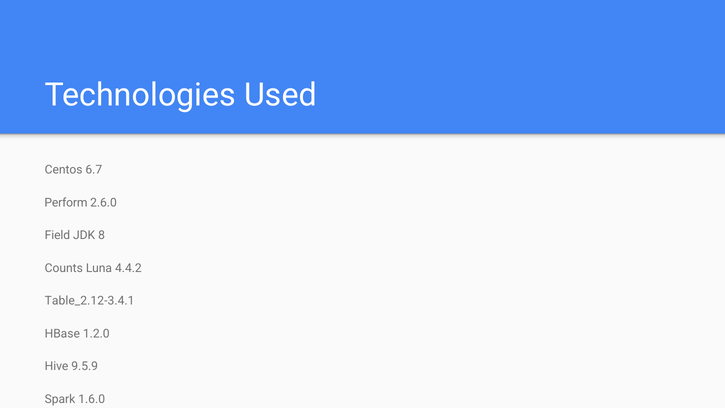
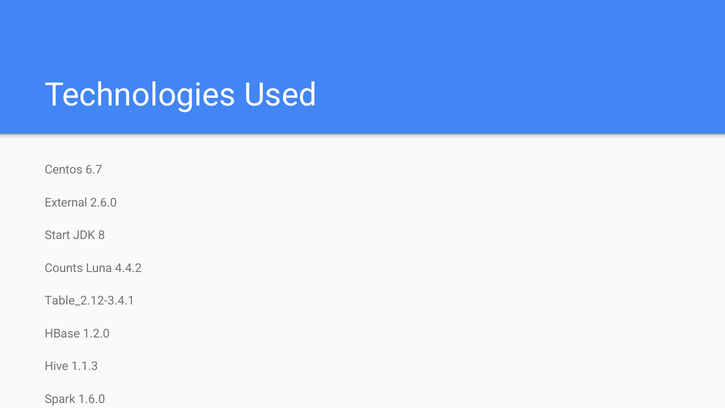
Perform: Perform -> External
Field: Field -> Start
9.5.9: 9.5.9 -> 1.1.3
